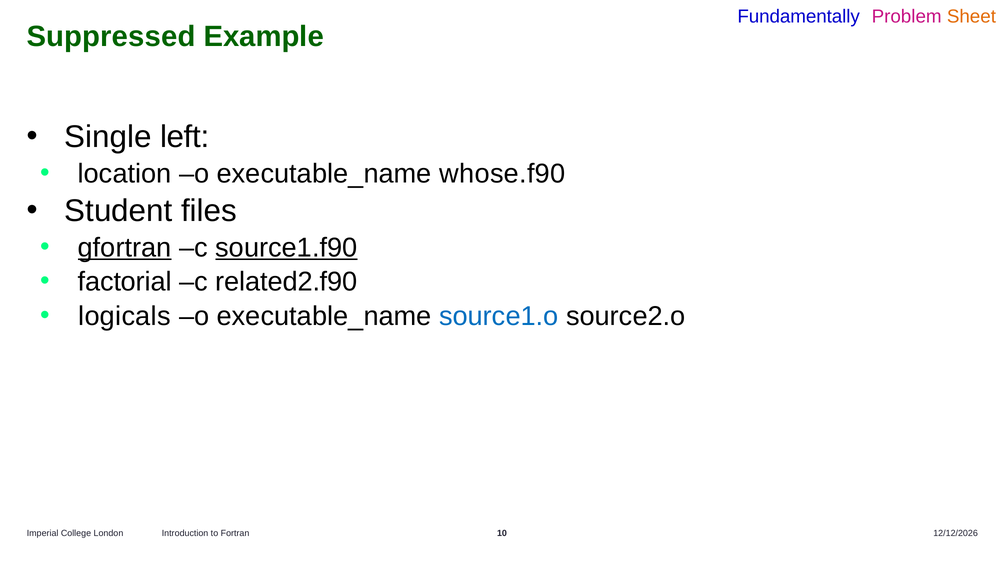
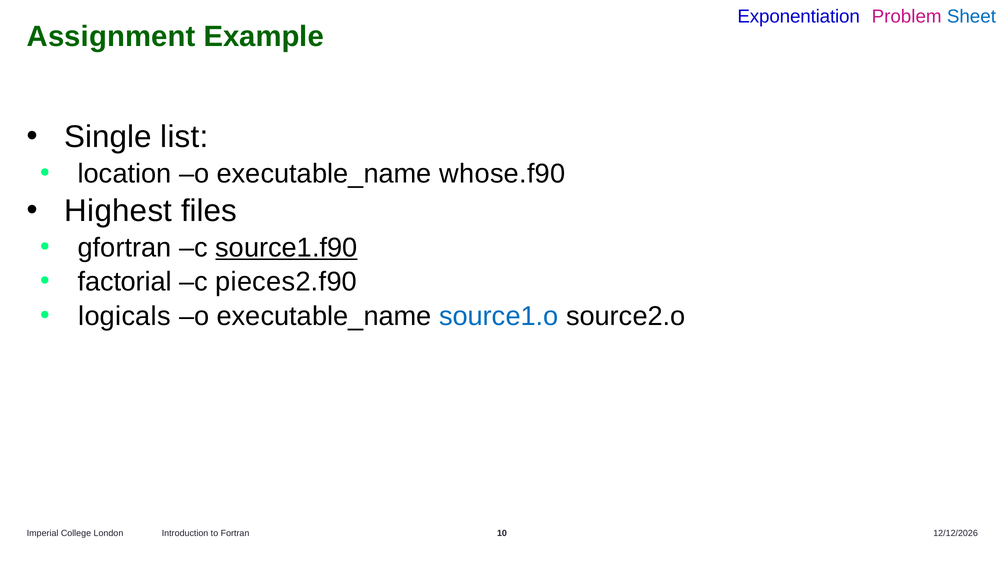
Fundamentally: Fundamentally -> Exponentiation
Sheet colour: orange -> blue
Suppressed: Suppressed -> Assignment
left: left -> list
Student: Student -> Highest
gfortran underline: present -> none
related2.f90: related2.f90 -> pieces2.f90
